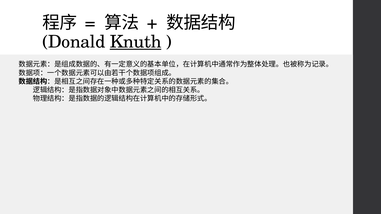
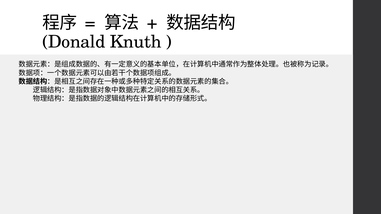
Knuth underline: present -> none
